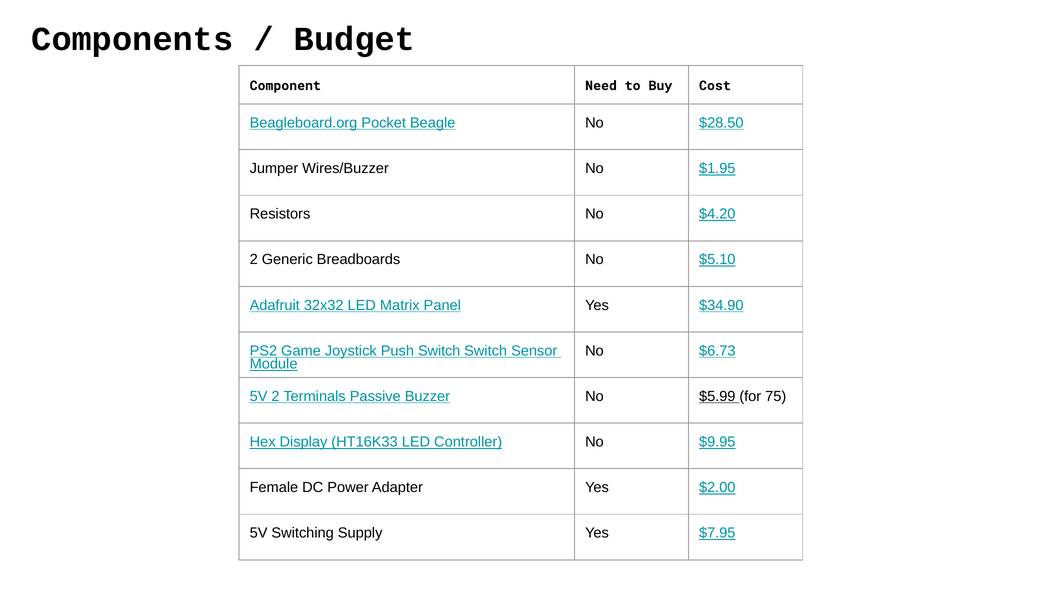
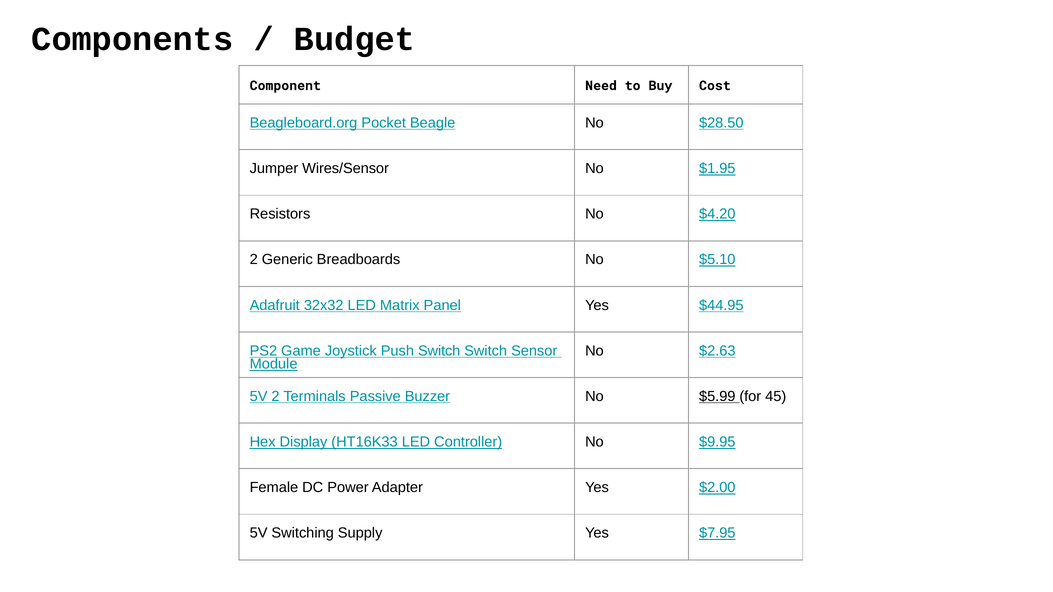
Wires/Buzzer: Wires/Buzzer -> Wires/Sensor
$34.90: $34.90 -> $44.95
$6.73: $6.73 -> $2.63
75: 75 -> 45
